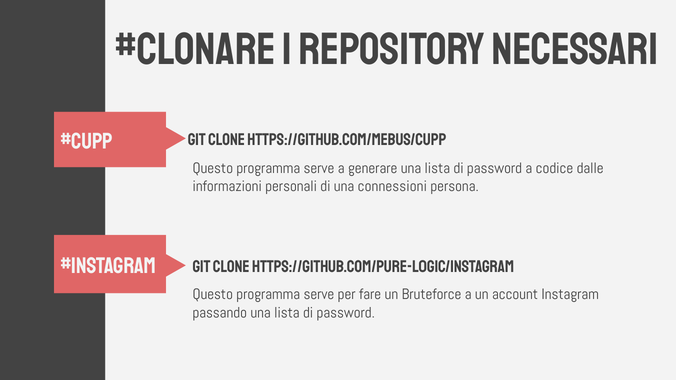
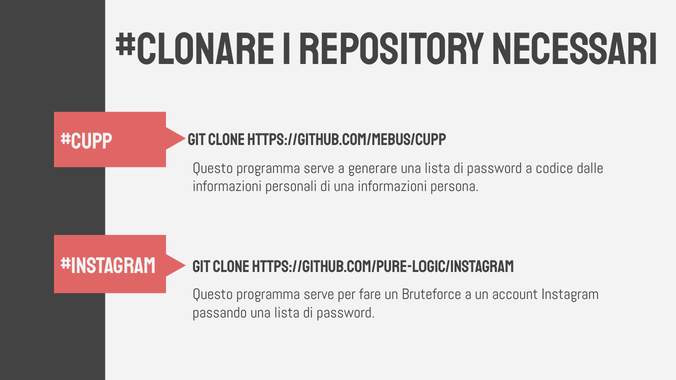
una connessioni: connessioni -> informazioni
